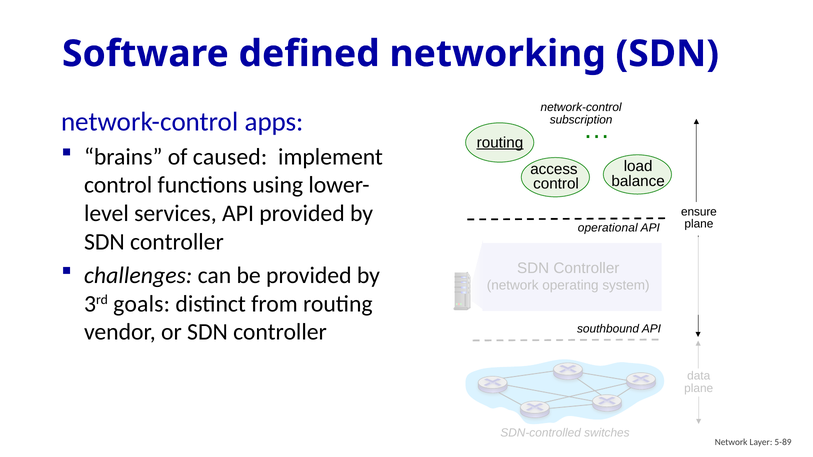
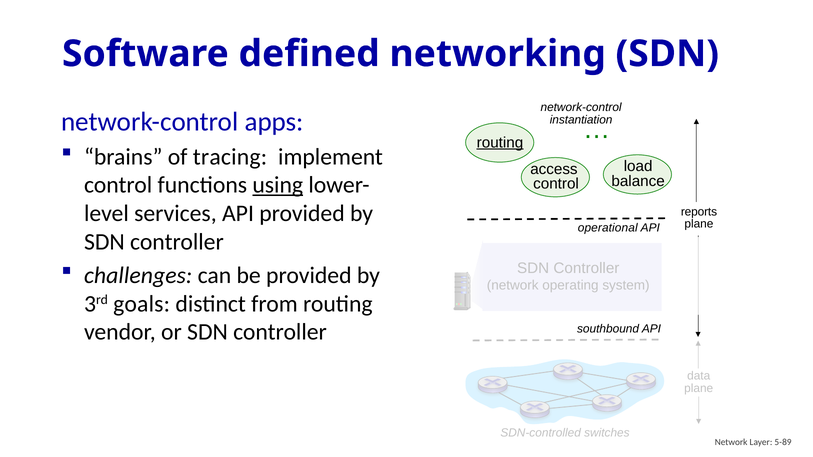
subscription: subscription -> instantiation
caused: caused -> tracing
using underline: none -> present
ensure: ensure -> reports
